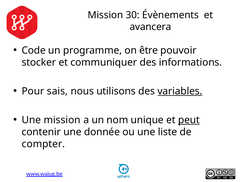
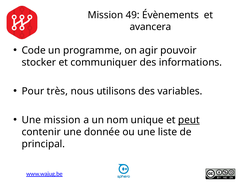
30: 30 -> 49
être: être -> agir
sais: sais -> très
variables underline: present -> none
compter: compter -> principal
